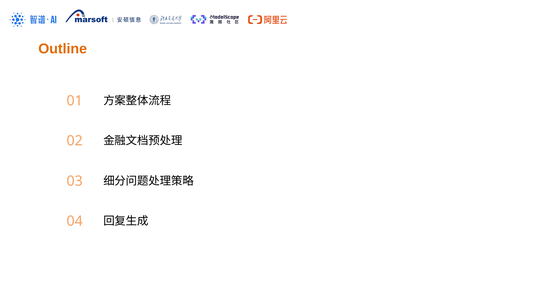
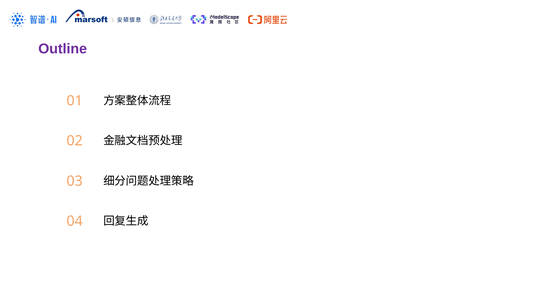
Outline colour: orange -> purple
